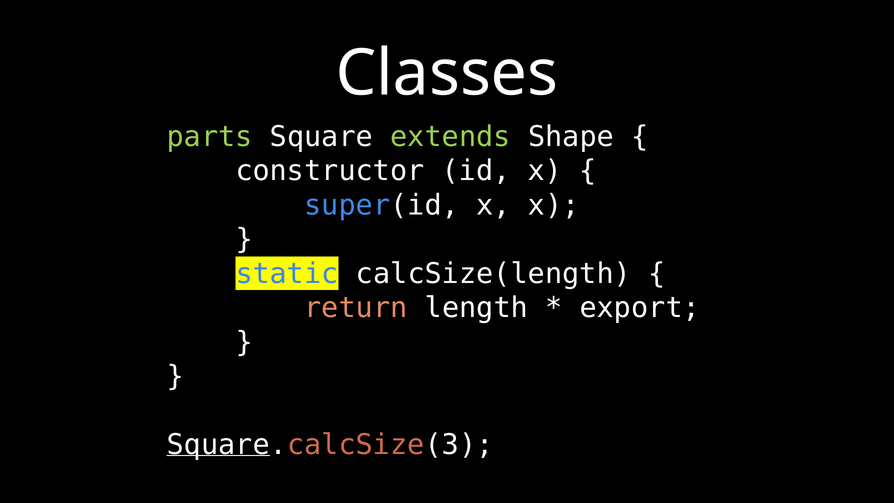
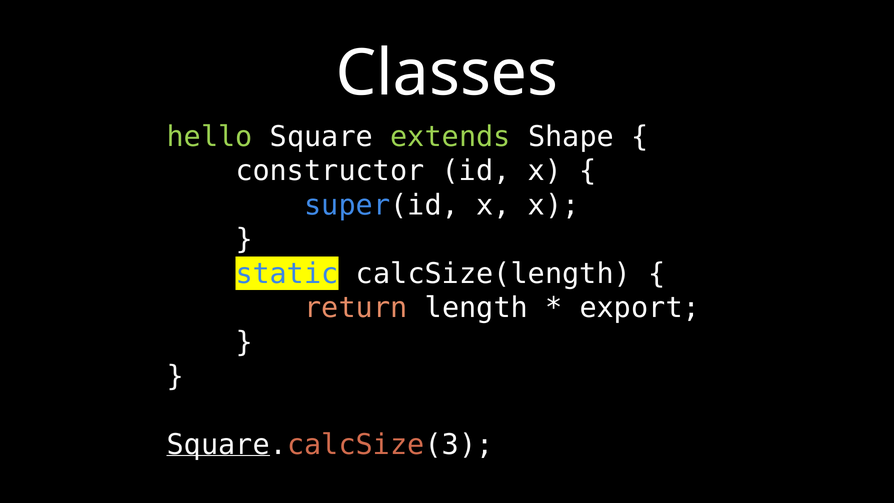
parts: parts -> hello
